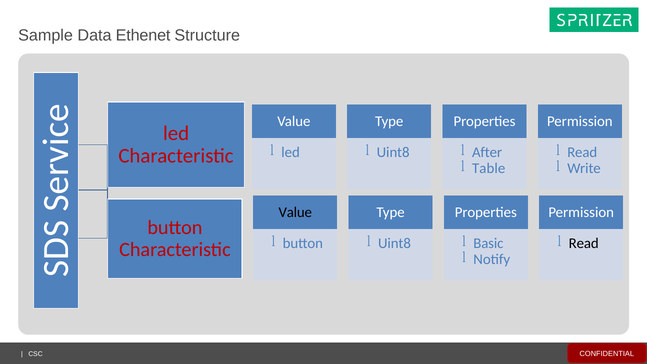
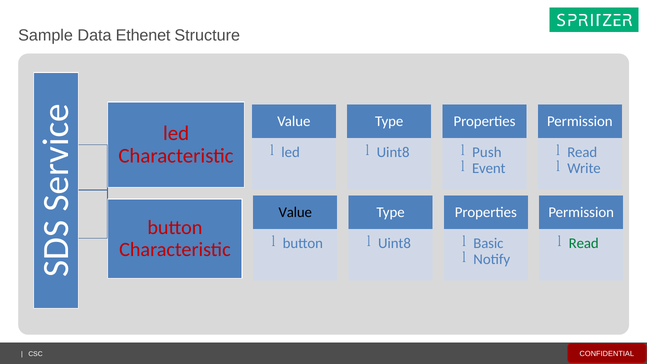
After: After -> Push
Table: Table -> Event
Read at (584, 243) colour: black -> green
